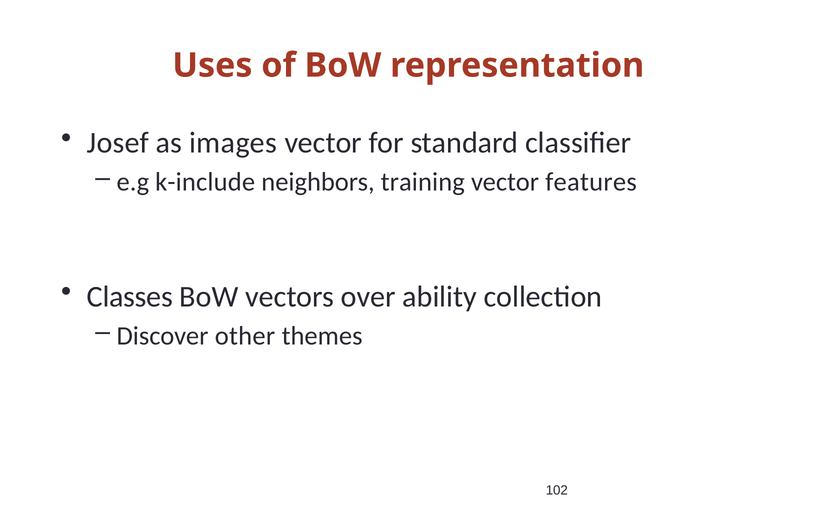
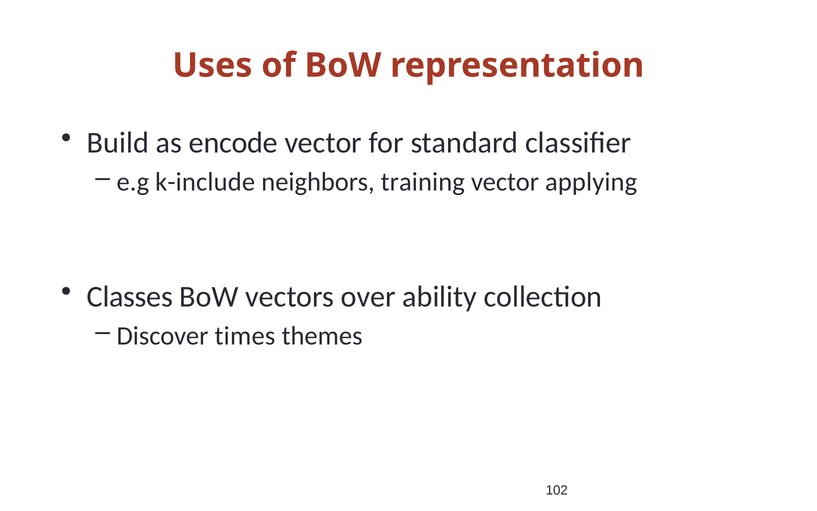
Josef: Josef -> Build
images: images -> encode
features: features -> applying
other: other -> times
